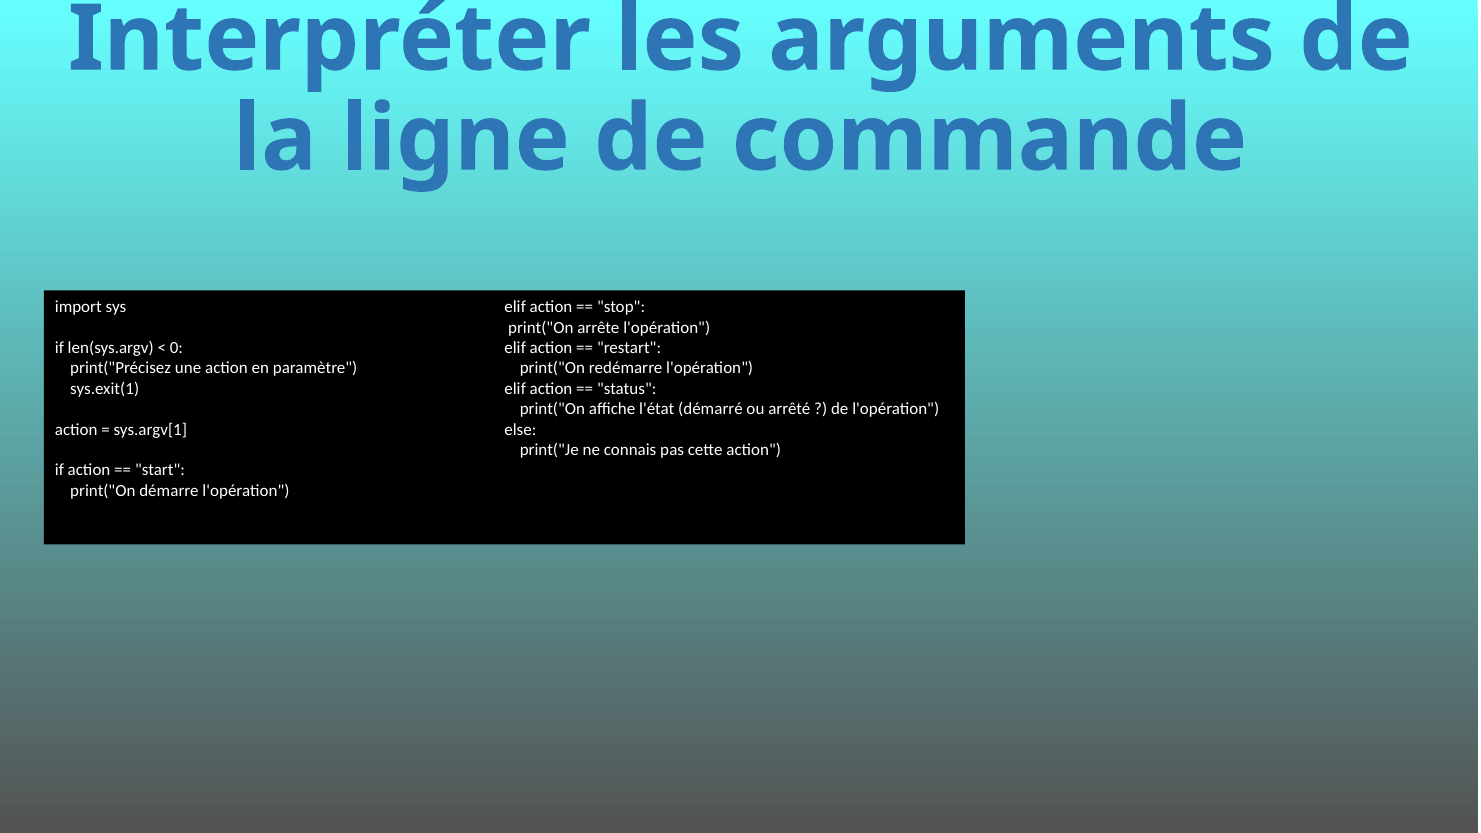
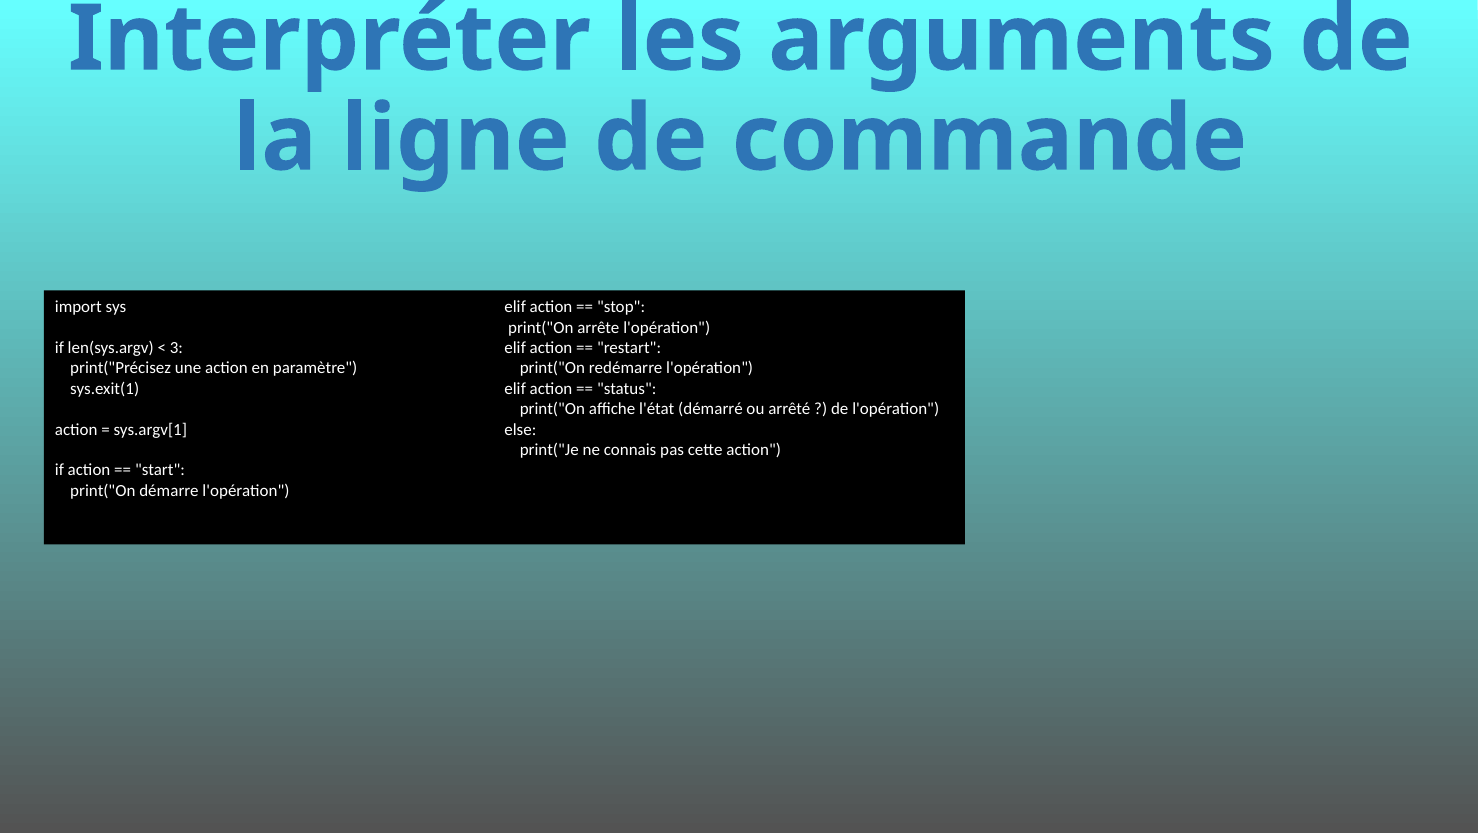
0: 0 -> 3
